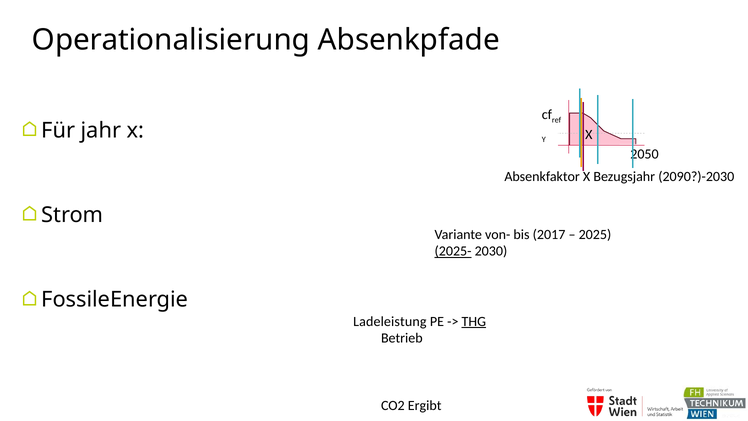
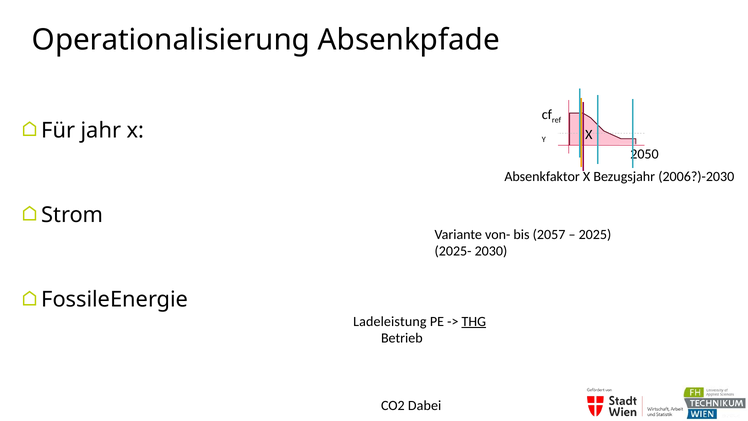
2090?)-2030: 2090?)-2030 -> 2006?)-2030
2017: 2017 -> 2057
2025- underline: present -> none
Ergibt: Ergibt -> Dabei
